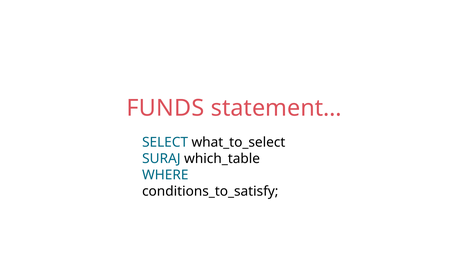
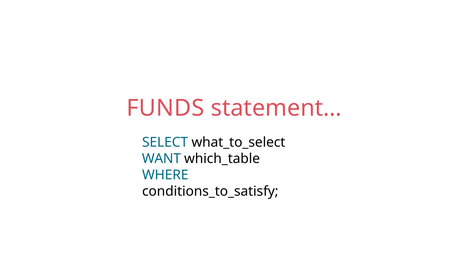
SURAJ: SURAJ -> WANT
